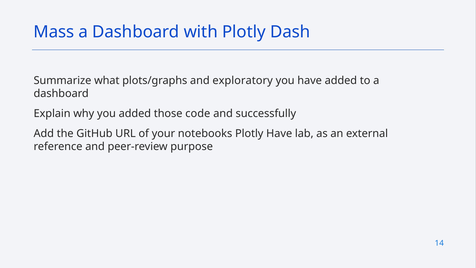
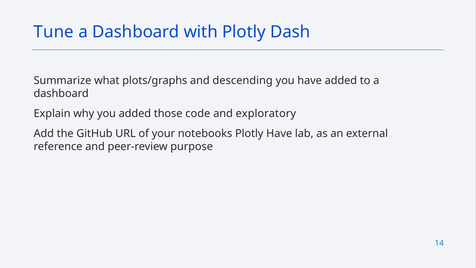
Mass: Mass -> Tune
exploratory: exploratory -> descending
successfully: successfully -> exploratory
